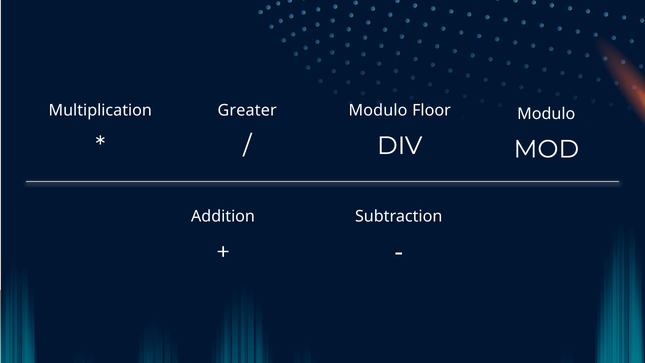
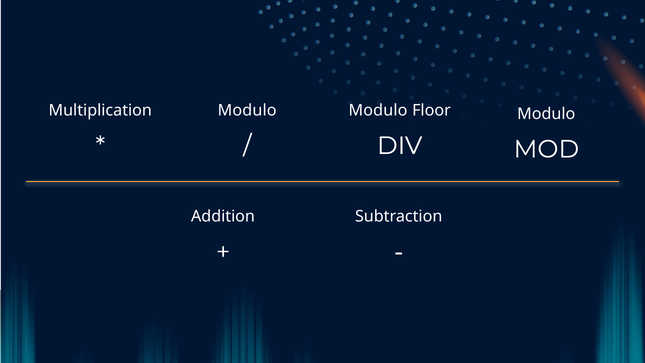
Greater at (247, 110): Greater -> Modulo
